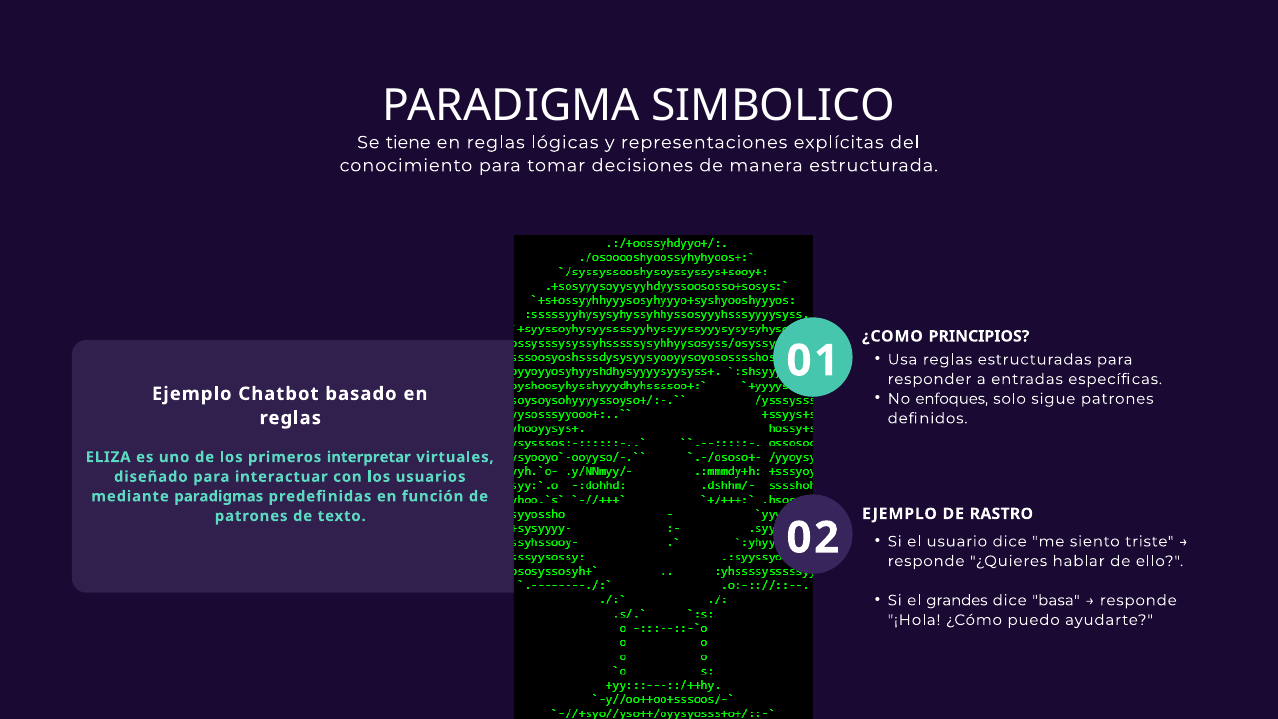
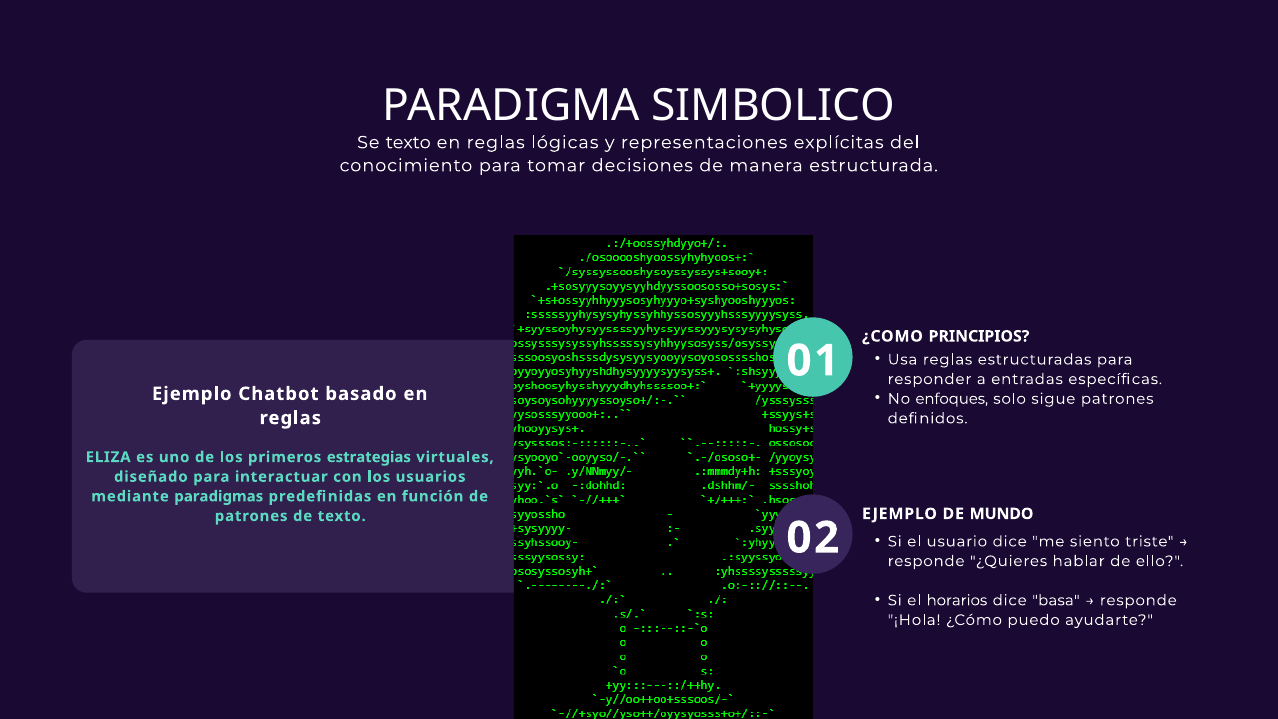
Se tiene: tiene -> texto
interpretar: interpretar -> estrategias
RASTRO: RASTRO -> MUNDO
grandes: grandes -> horarios
